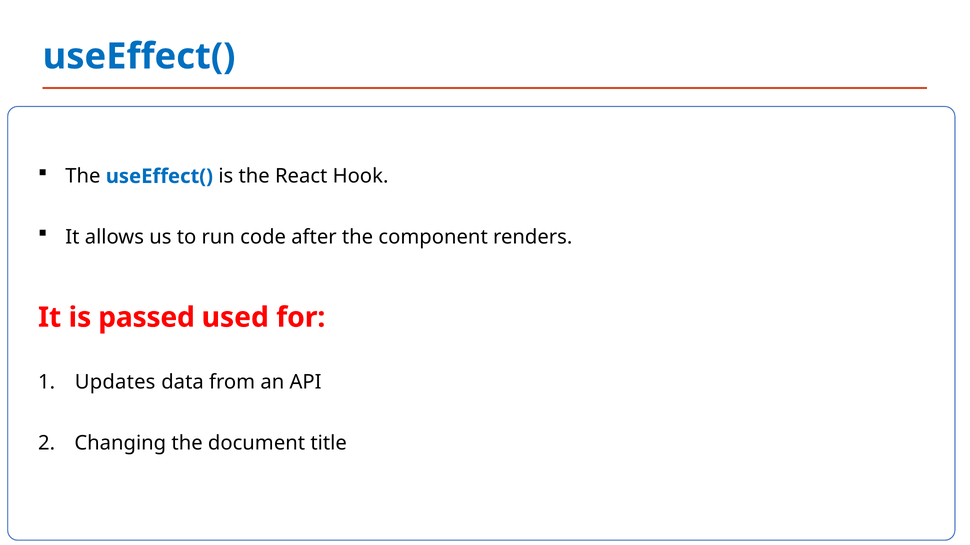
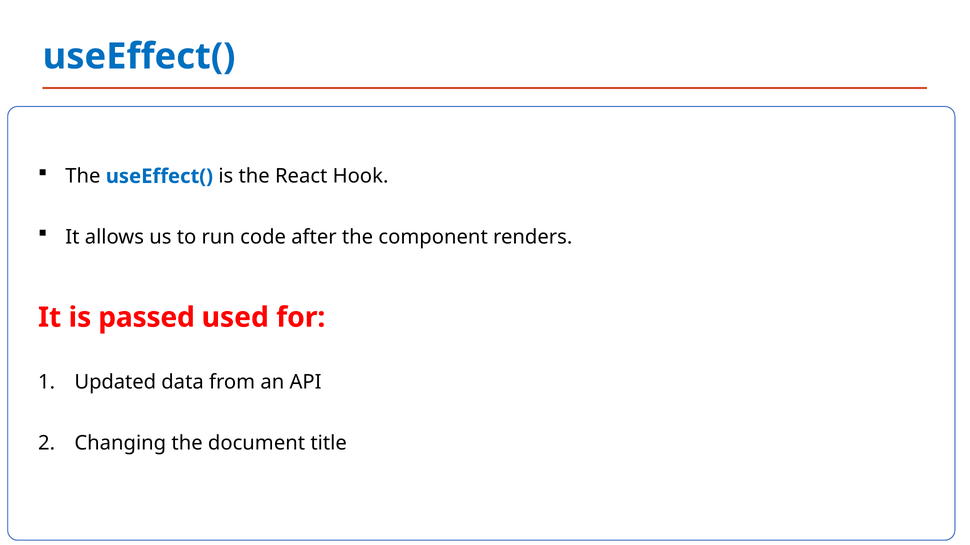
Updates: Updates -> Updated
